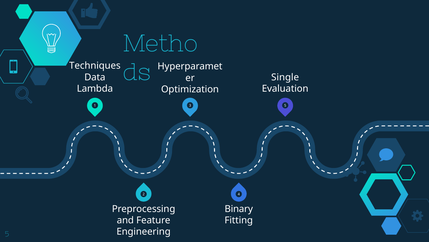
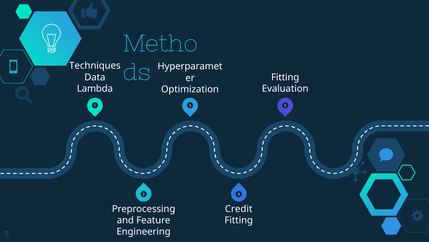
Single at (285, 77): Single -> Fitting
Binary: Binary -> Credit
